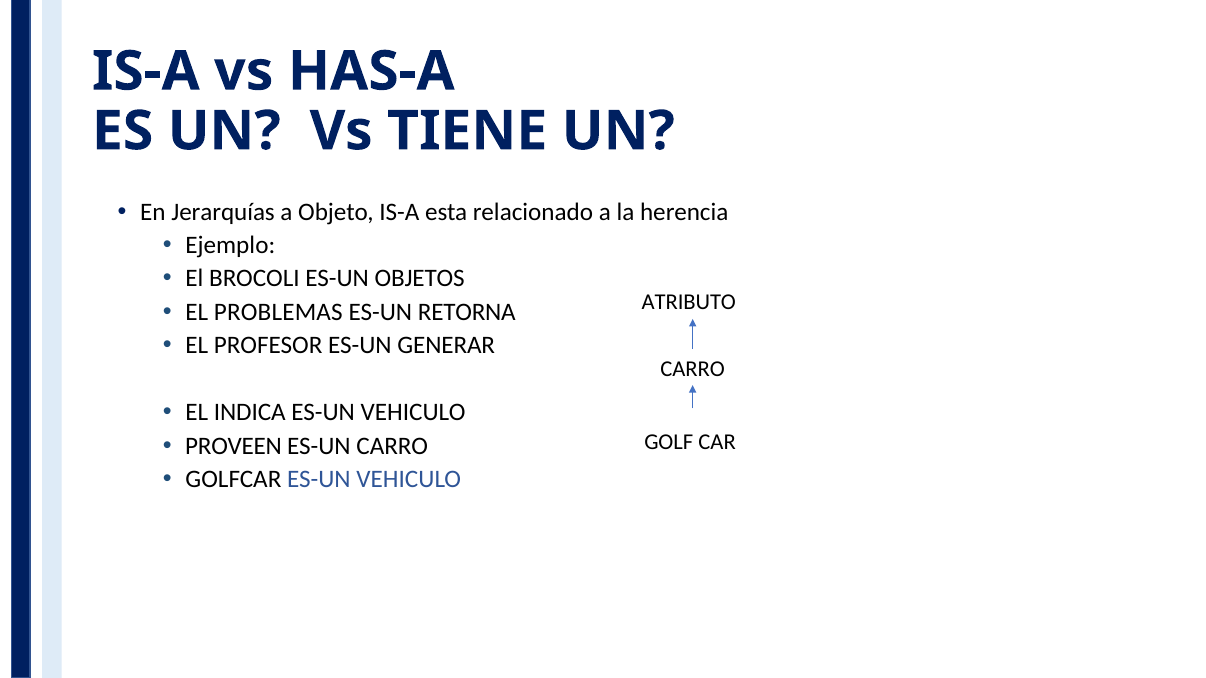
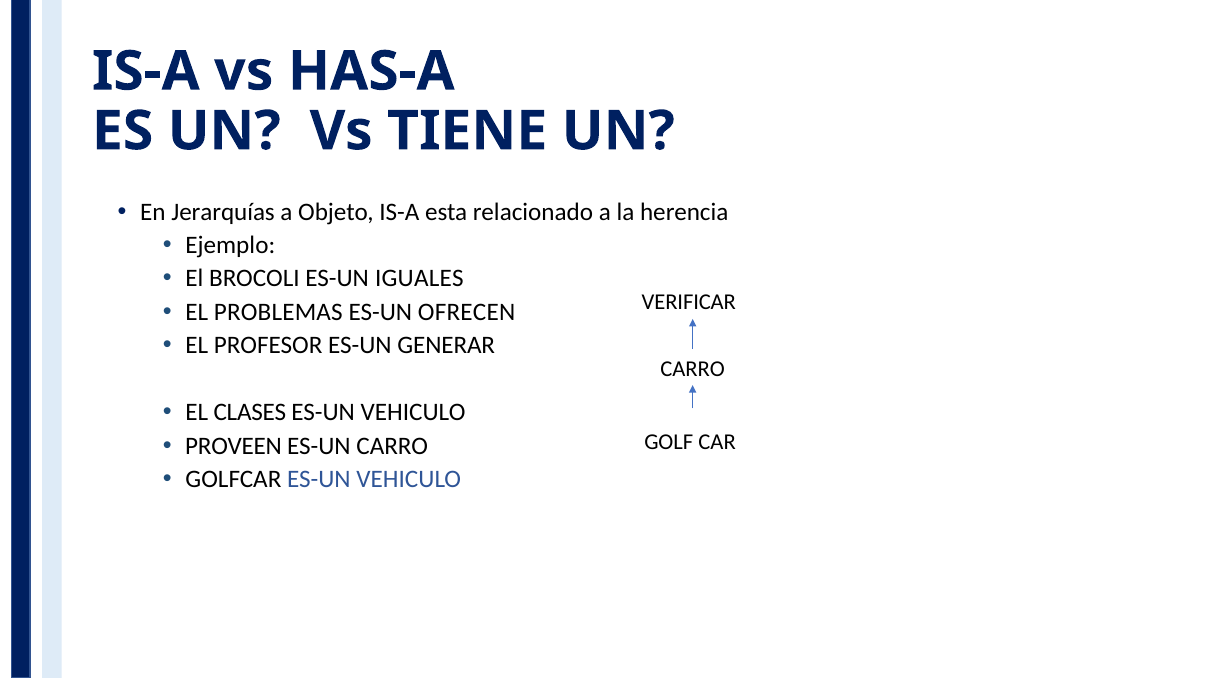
OBJETOS: OBJETOS -> IGUALES
ATRIBUTO: ATRIBUTO -> VERIFICAR
RETORNA: RETORNA -> OFRECEN
INDICA: INDICA -> CLASES
